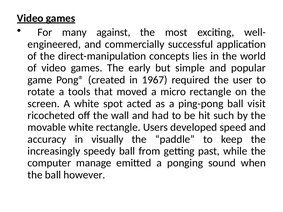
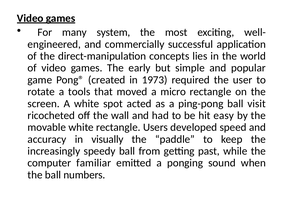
against: against -> system
1967: 1967 -> 1973
such: such -> easy
manage: manage -> familiar
however: however -> numbers
